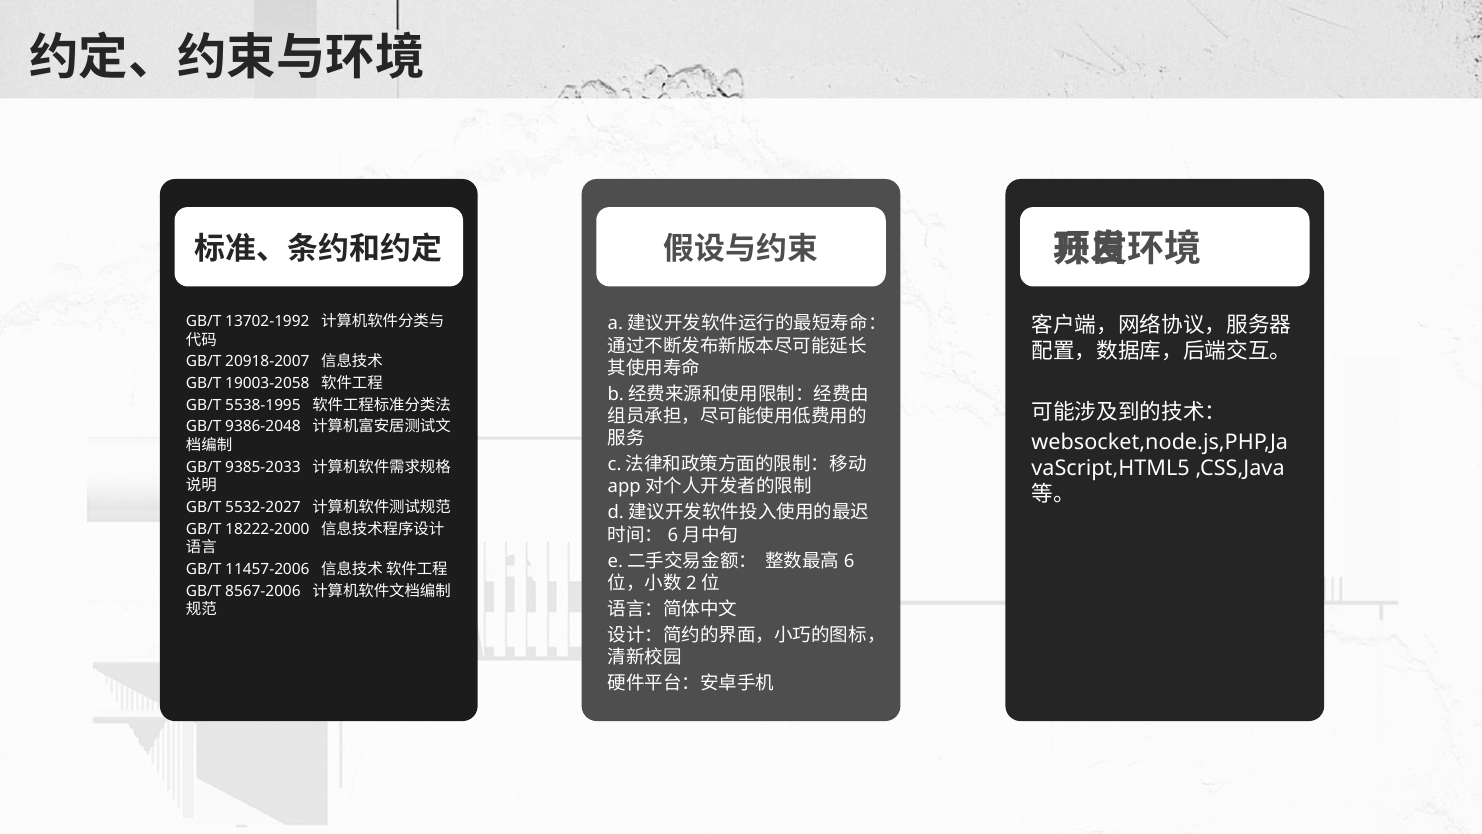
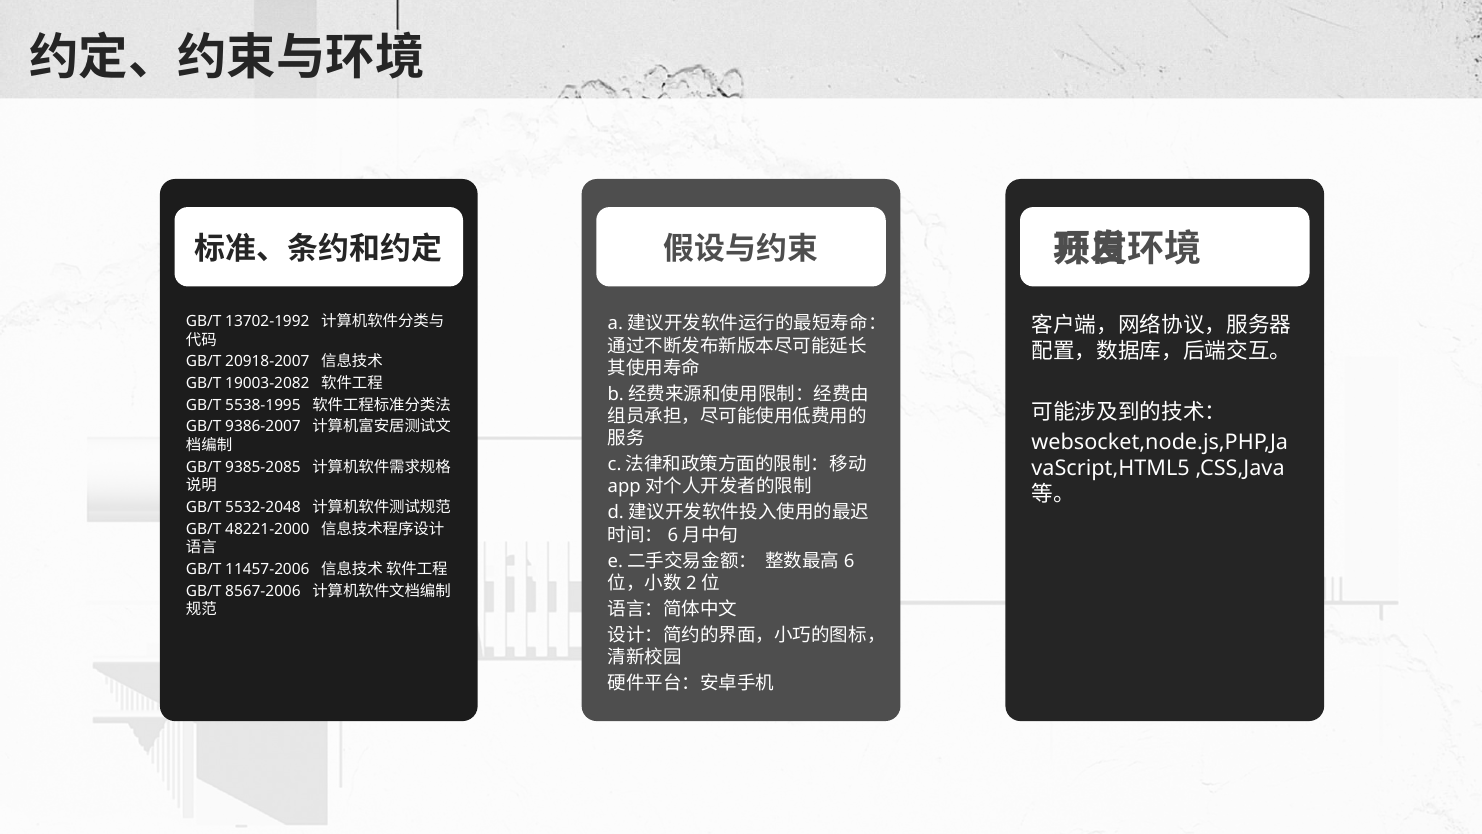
19003-2058: 19003-2058 -> 19003-2082
9386-2048: 9386-2048 -> 9386-2007
9385-2033: 9385-2033 -> 9385-2085
5532-2027: 5532-2027 -> 5532-2048
18222-2000: 18222-2000 -> 48221-2000
